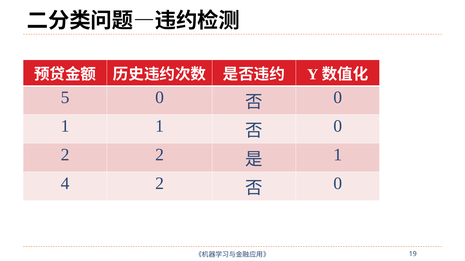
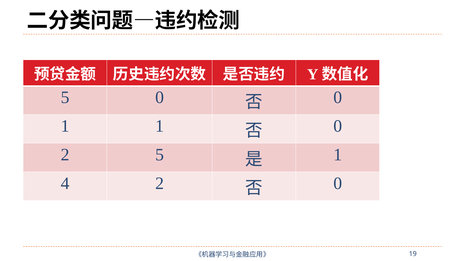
2 2: 2 -> 5
